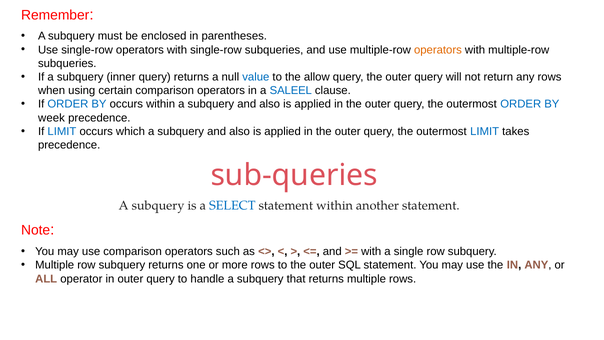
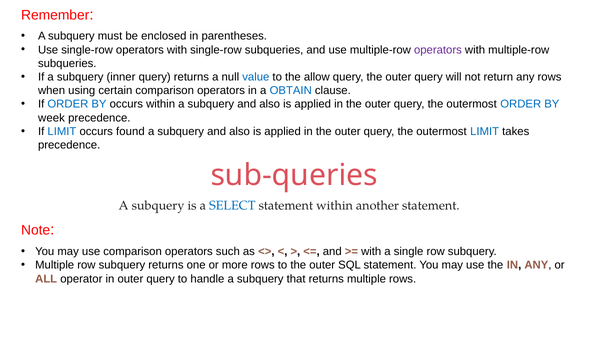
operators at (438, 50) colour: orange -> purple
SALEEL: SALEEL -> OBTAIN
which: which -> found
